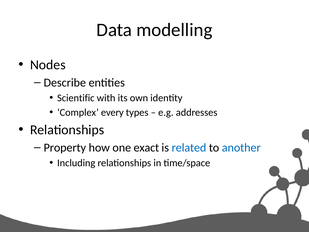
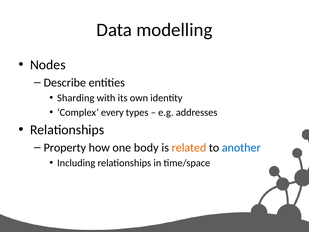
Scientific: Scientific -> Sharding
exact: exact -> body
related colour: blue -> orange
